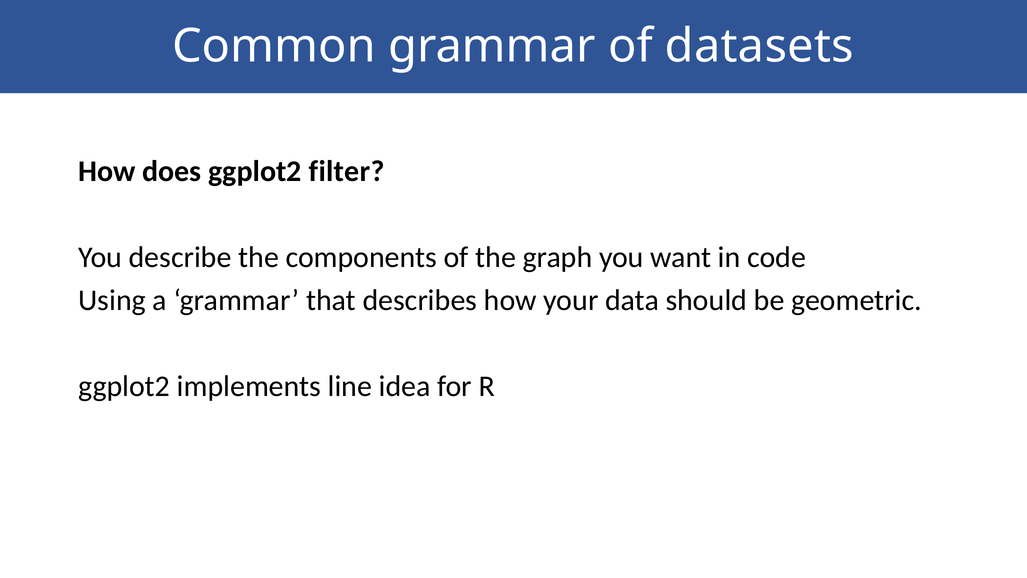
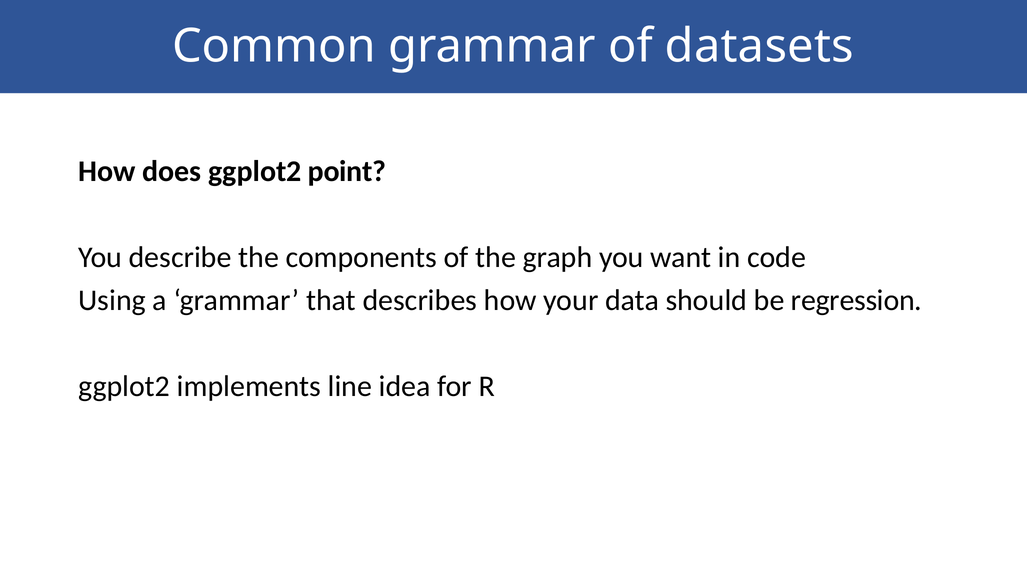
filter: filter -> point
geometric: geometric -> regression
